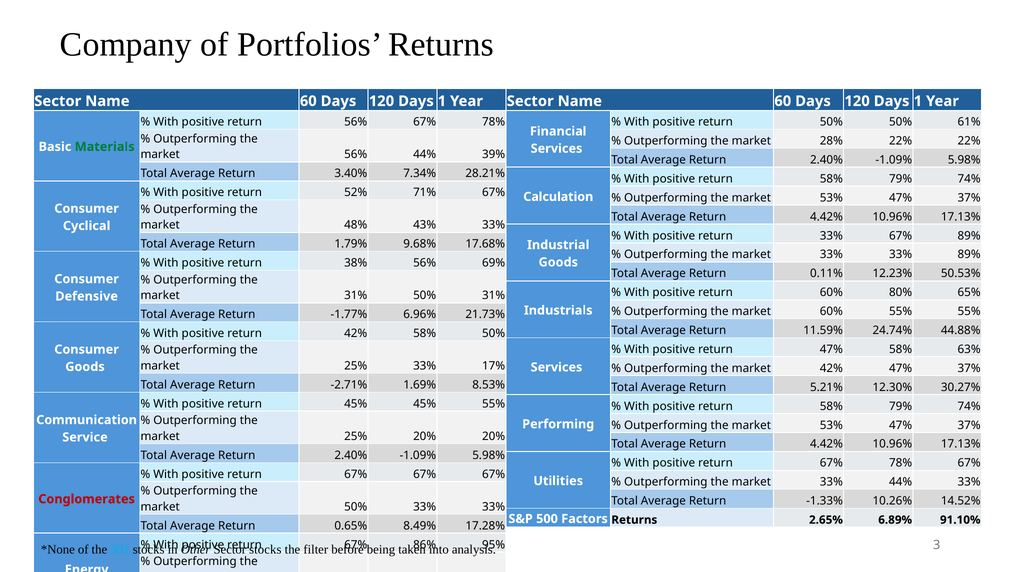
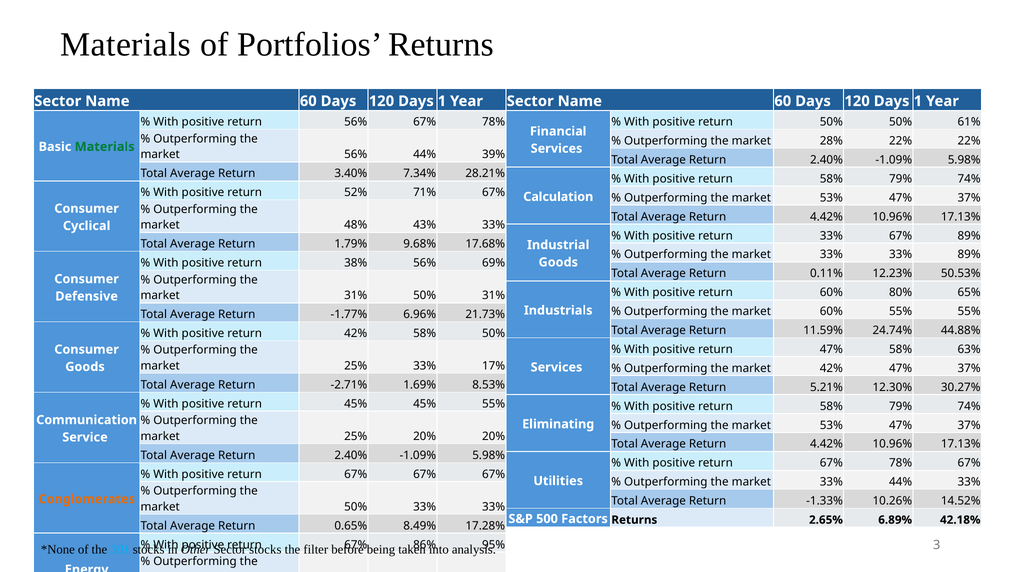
Company at (126, 45): Company -> Materials
Performing: Performing -> Eliminating
Conglomerates colour: red -> orange
91.10%: 91.10% -> 42.18%
